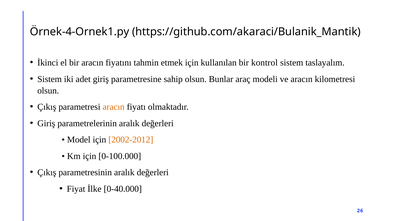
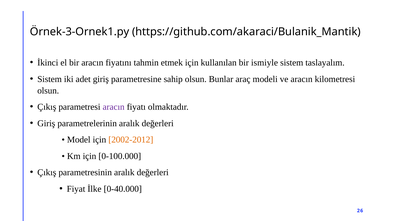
Örnek-4-Ornek1.py: Örnek-4-Ornek1.py -> Örnek-3-Ornek1.py
kontrol: kontrol -> ismiyle
aracın at (114, 107) colour: orange -> purple
